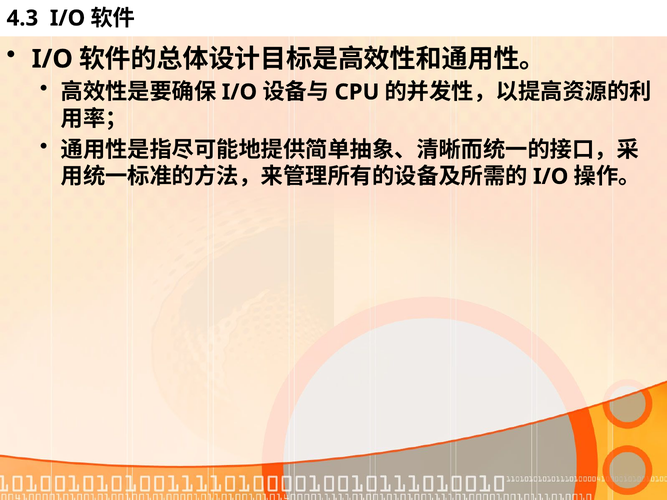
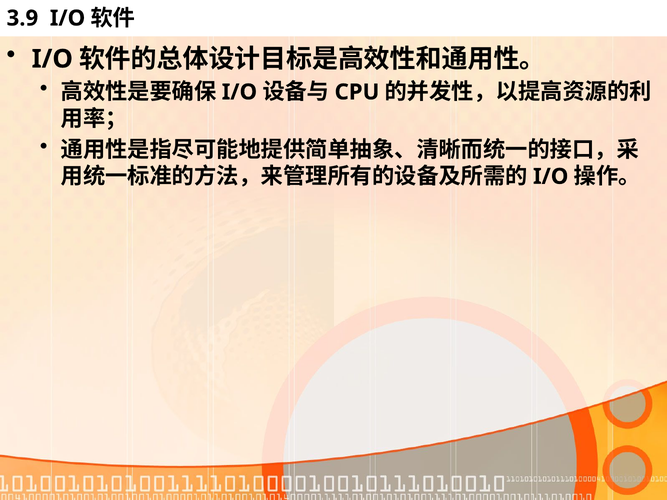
4.3: 4.3 -> 3.9
